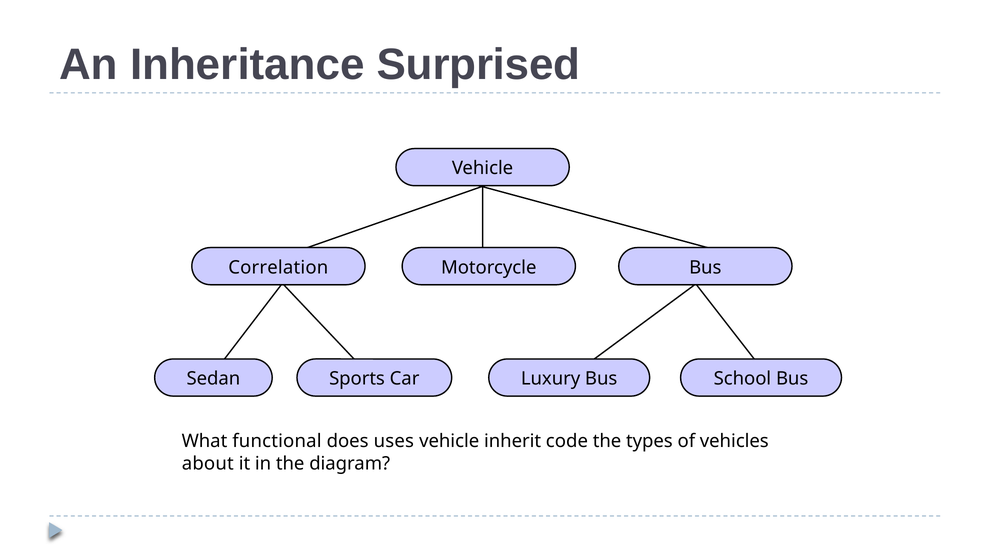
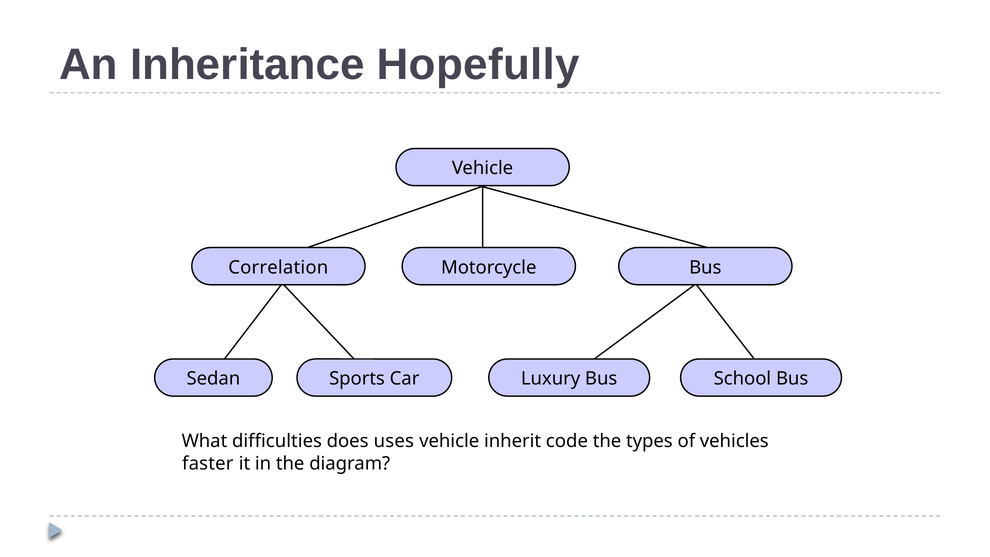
Surprised: Surprised -> Hopefully
functional: functional -> difficulties
about: about -> faster
